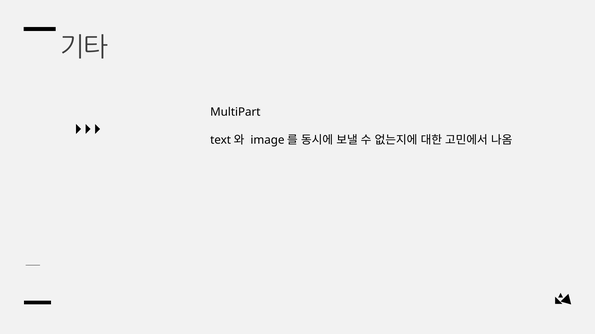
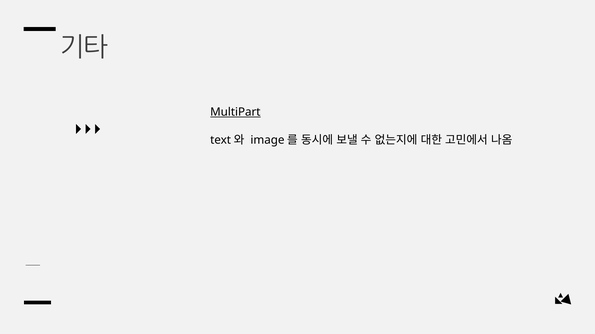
MultiPart underline: none -> present
